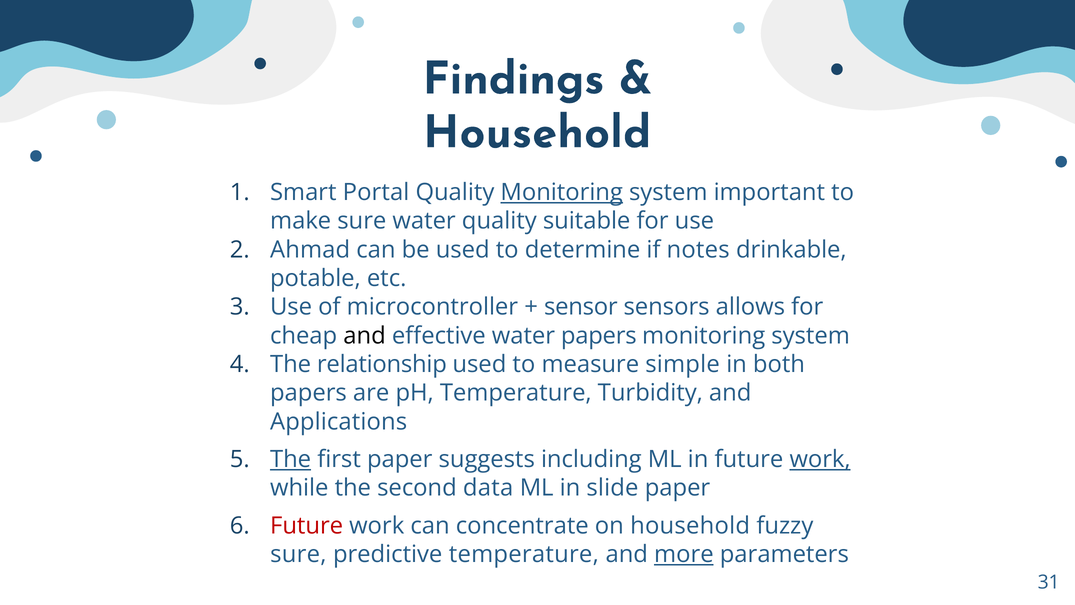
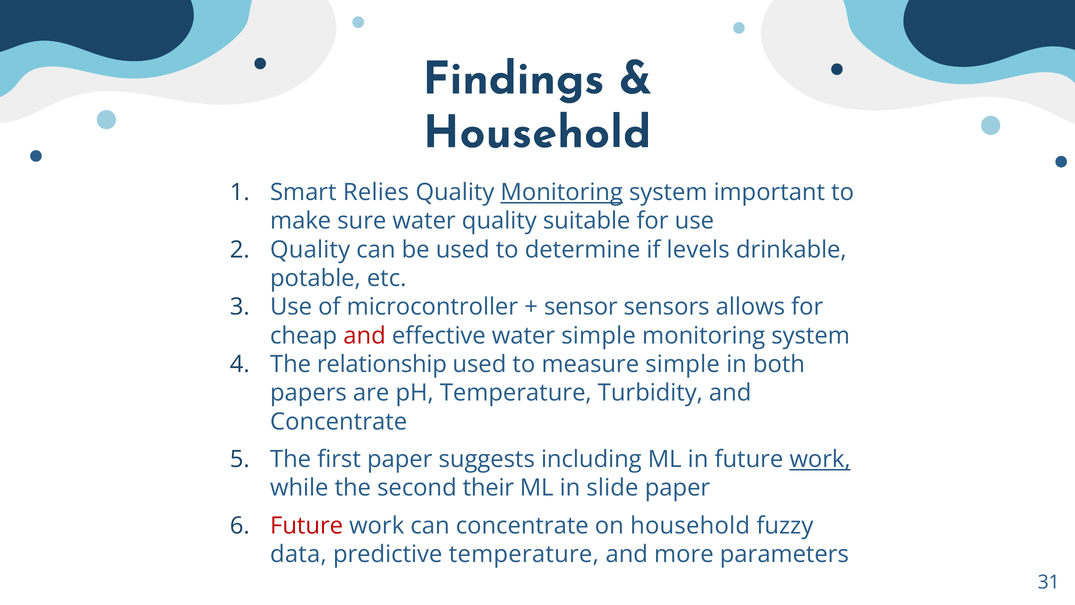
Portal: Portal -> Relies
Ahmad at (310, 250): Ahmad -> Quality
notes: notes -> levels
and at (365, 336) colour: black -> red
water papers: papers -> simple
Applications at (339, 421): Applications -> Concentrate
The at (291, 459) underline: present -> none
data: data -> their
sure at (298, 554): sure -> data
more underline: present -> none
